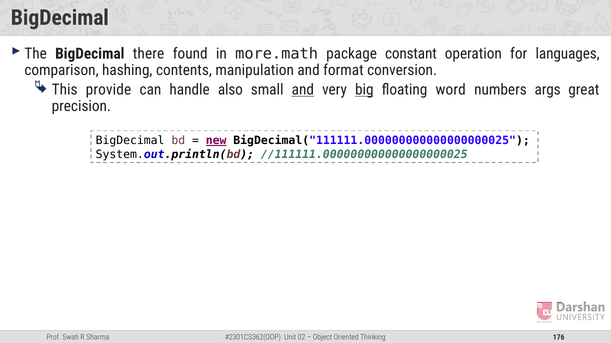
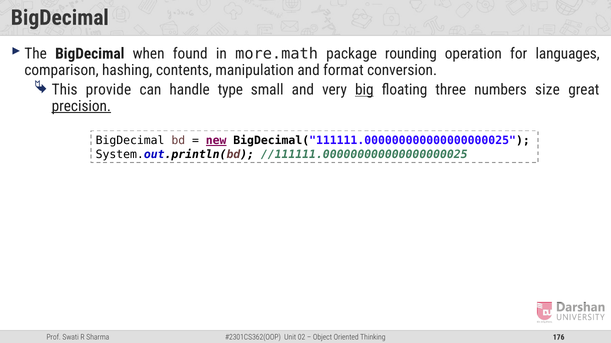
there: there -> when
constant: constant -> rounding
also: also -> type
and at (303, 90) underline: present -> none
word: word -> three
args: args -> size
precision underline: none -> present
